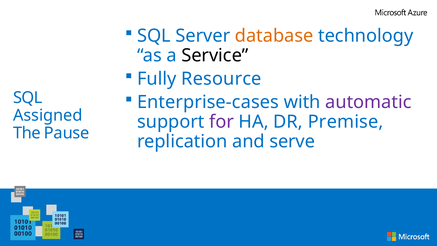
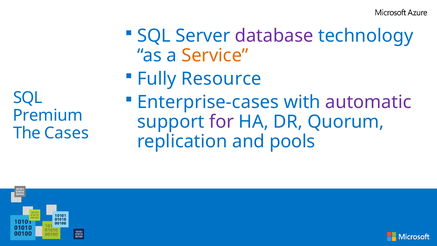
database colour: orange -> purple
Service colour: black -> orange
Assigned: Assigned -> Premium
Premise: Premise -> Quorum
Pause: Pause -> Cases
serve: serve -> pools
